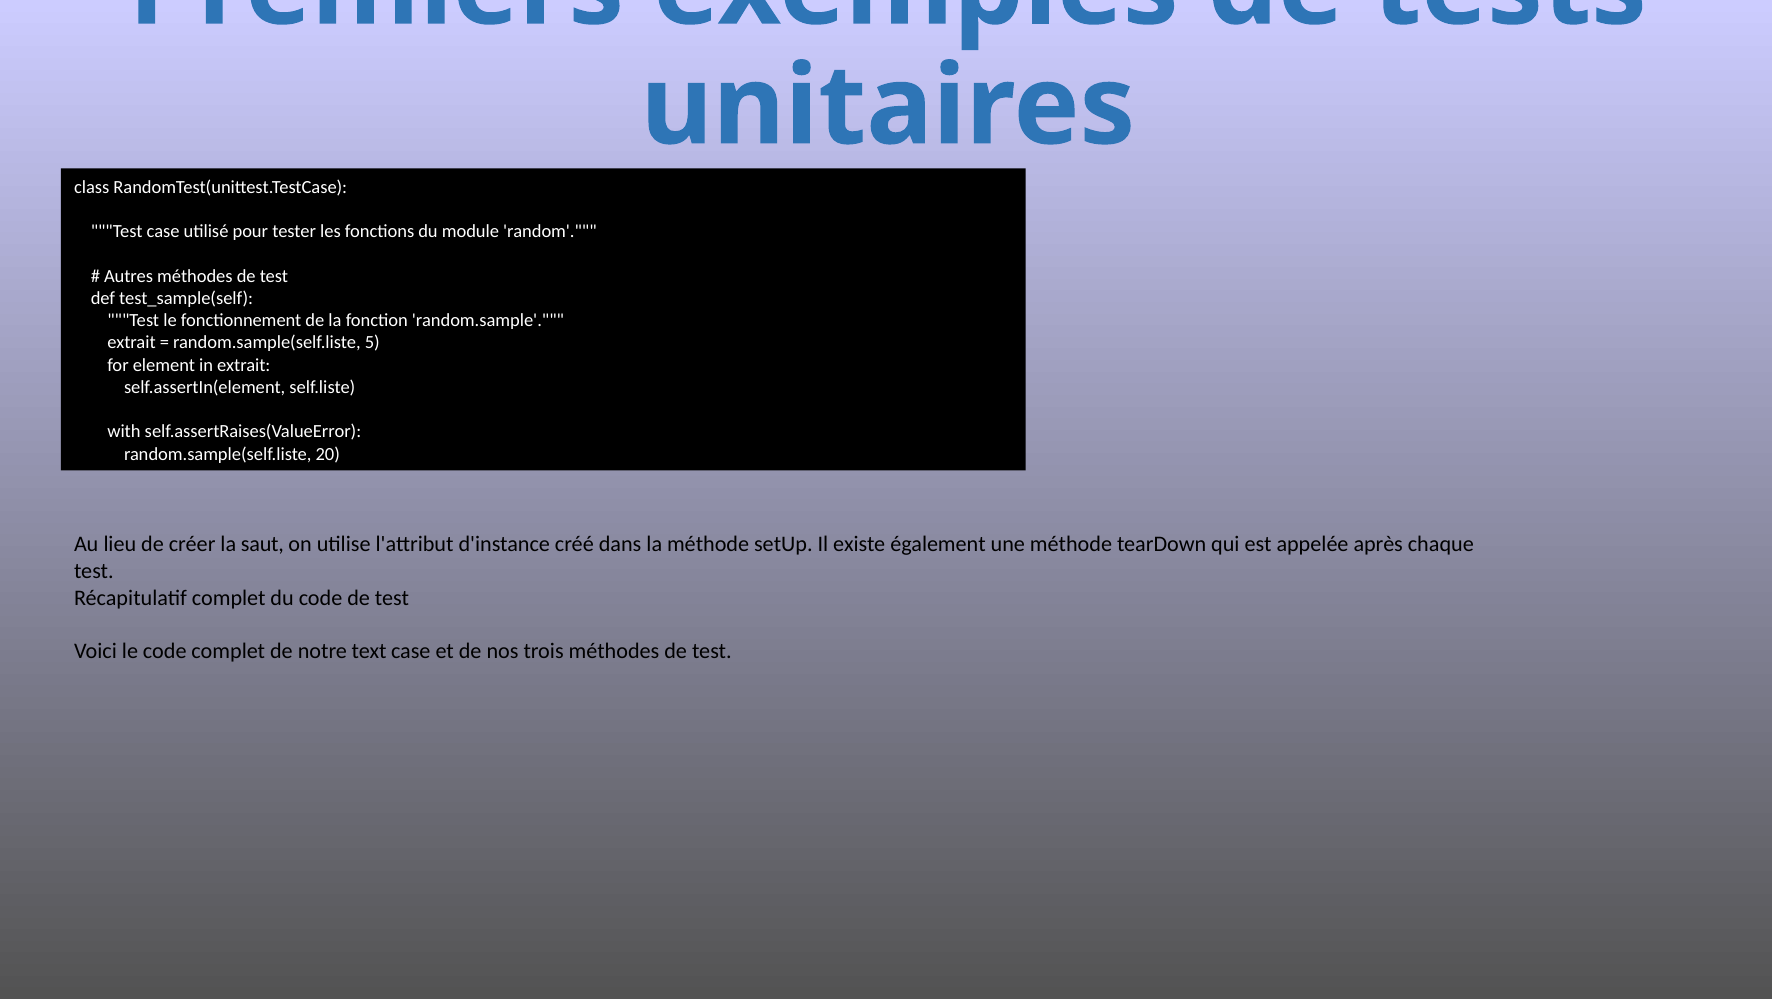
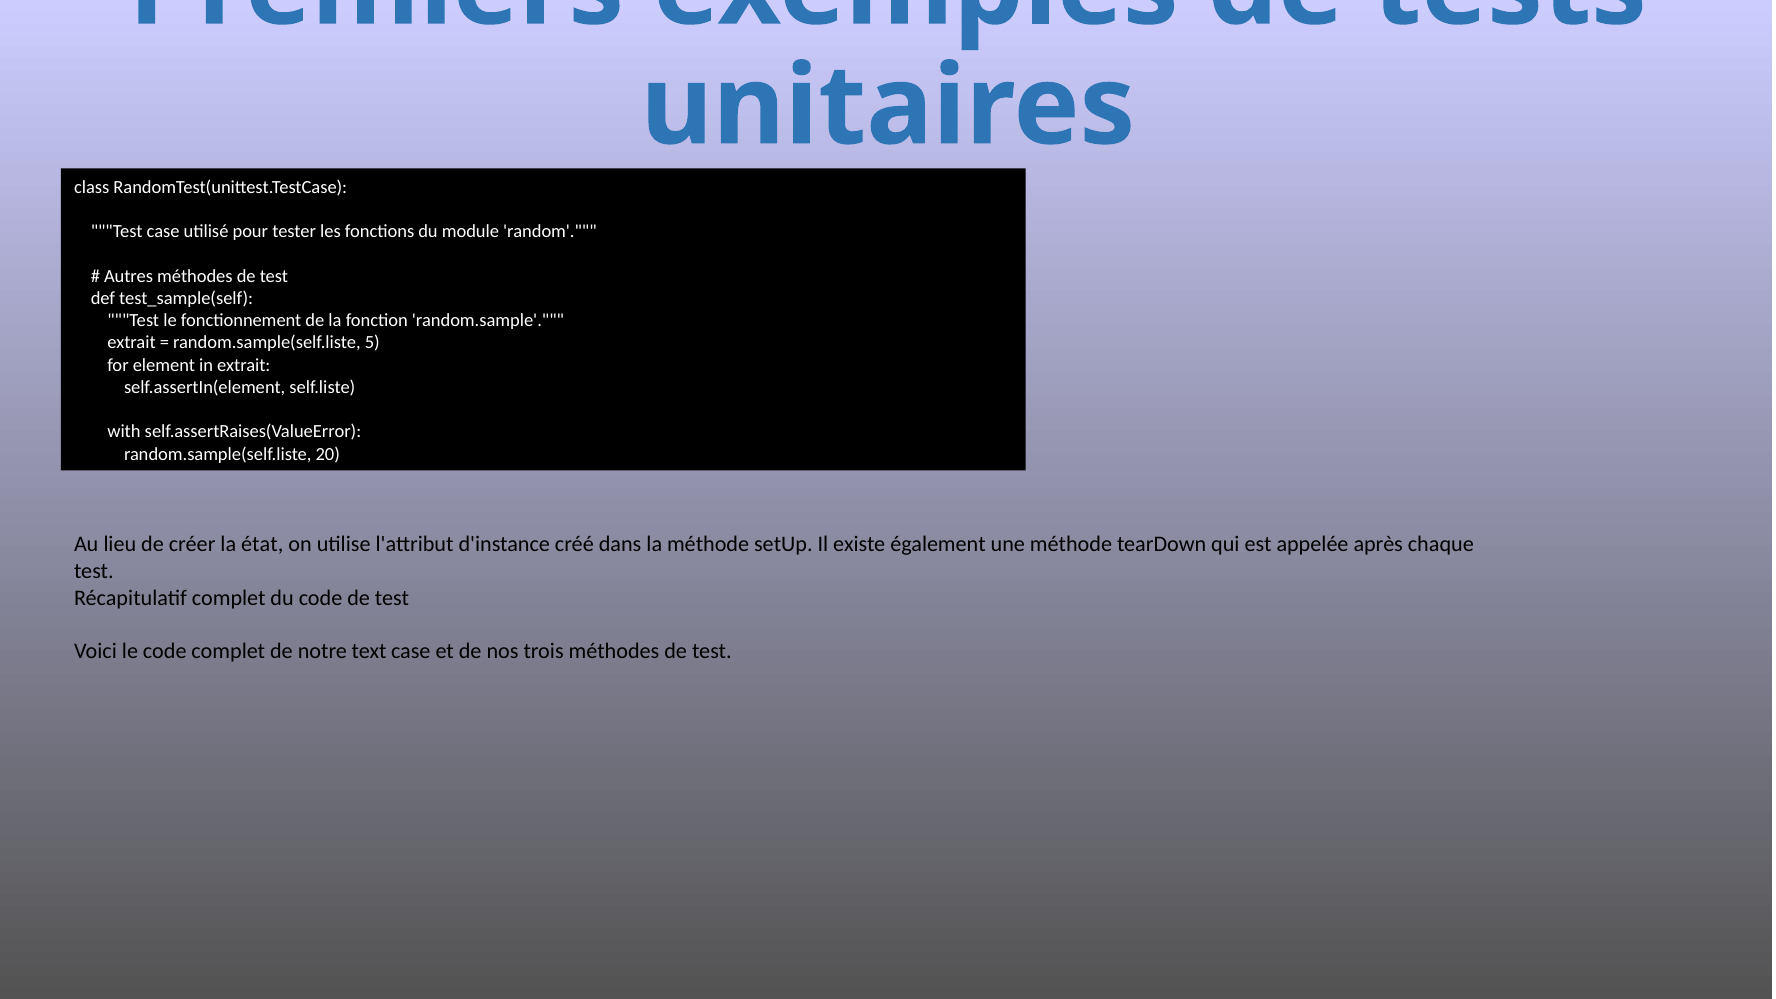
saut: saut -> état
